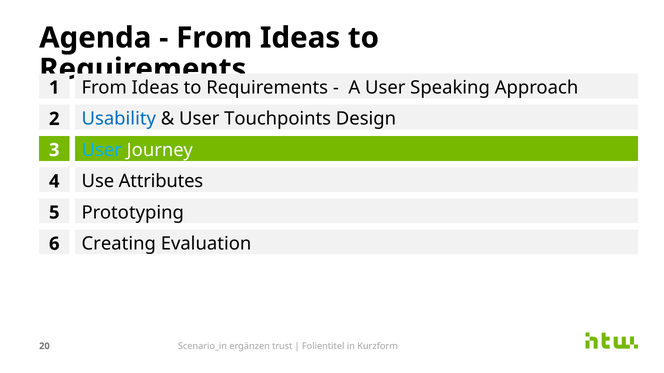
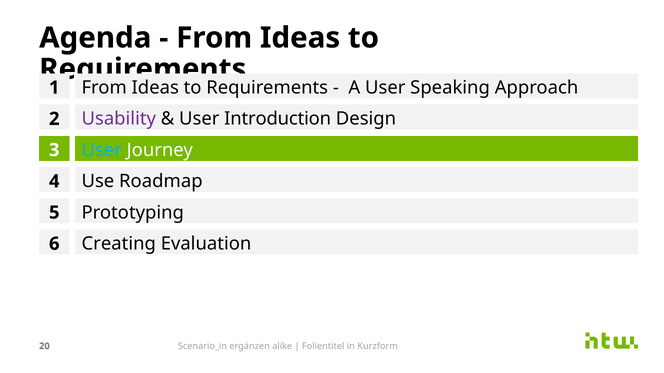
Usability colour: blue -> purple
Touchpoints: Touchpoints -> Introduction
Attributes: Attributes -> Roadmap
trust: trust -> alike
